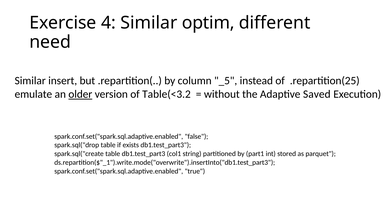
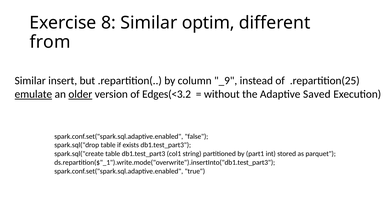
4: 4 -> 8
need: need -> from
_5: _5 -> _9
emulate underline: none -> present
Table(<3.2: Table(<3.2 -> Edges(<3.2
